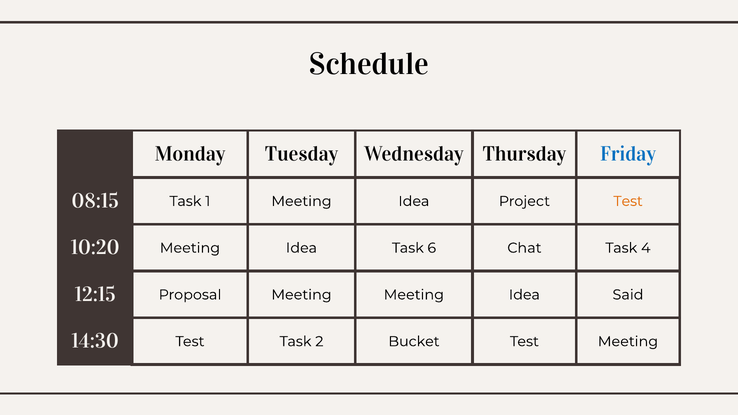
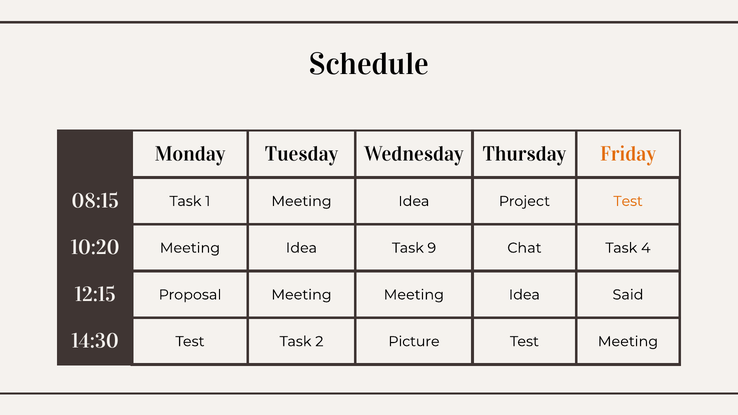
Friday colour: blue -> orange
6: 6 -> 9
Bucket: Bucket -> Picture
